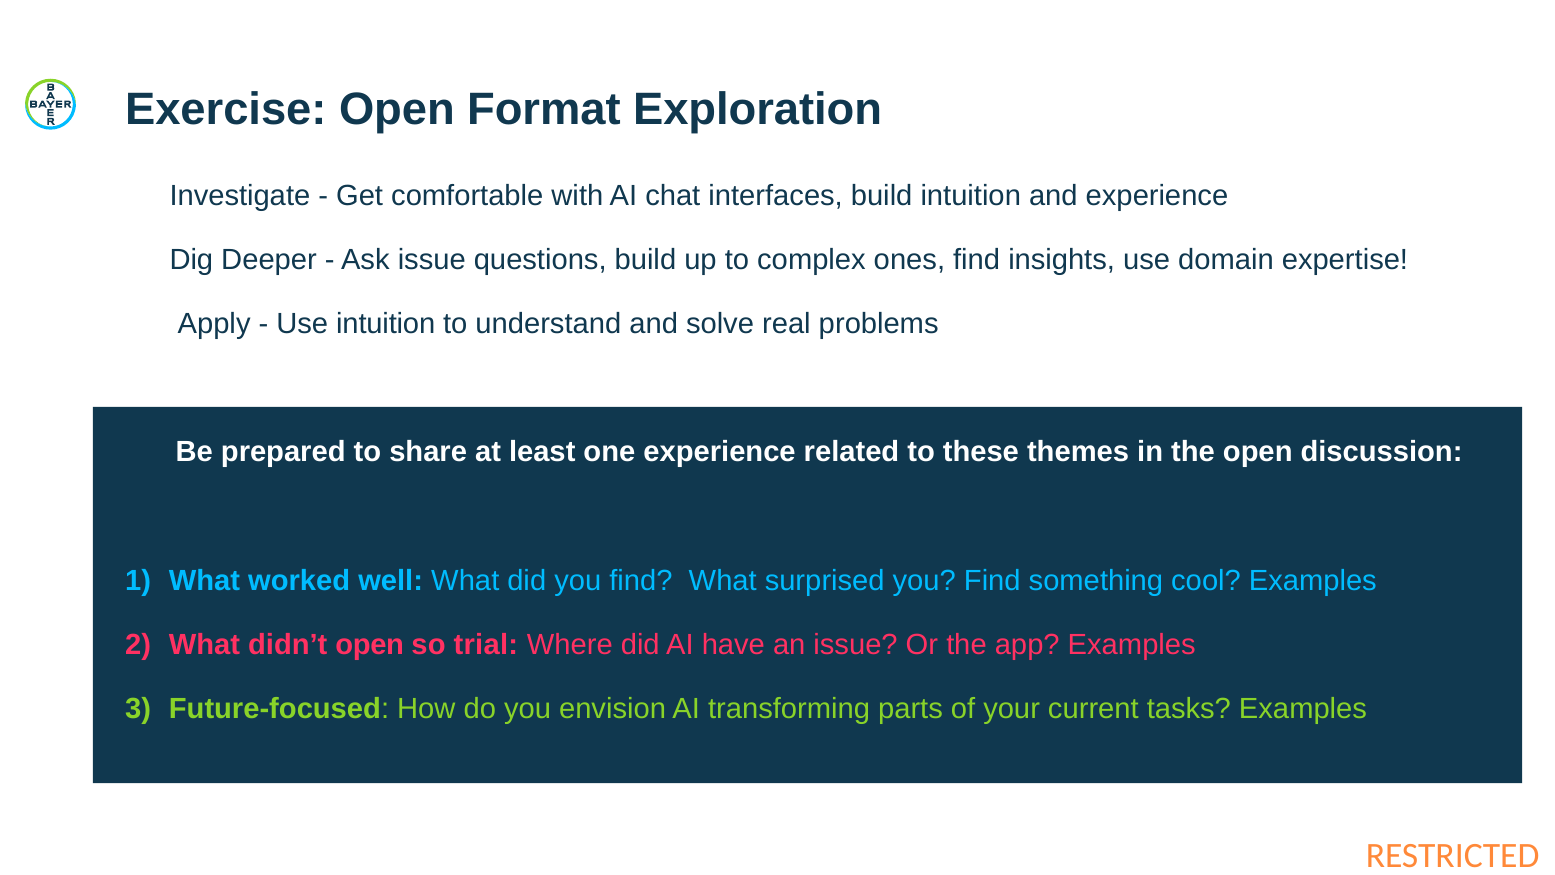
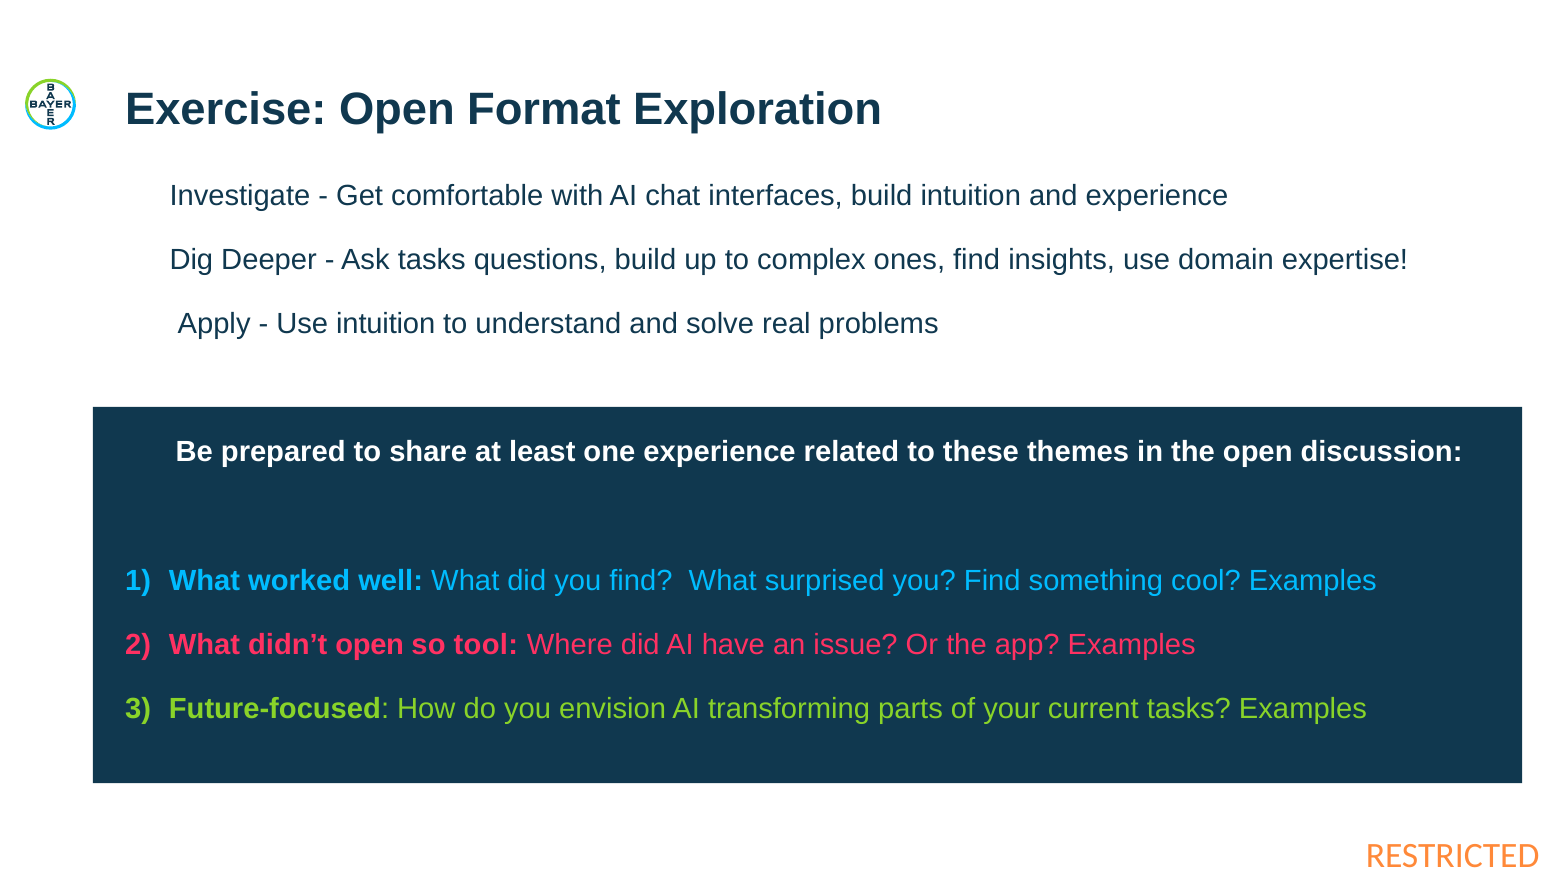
Ask issue: issue -> tasks
trial: trial -> tool
